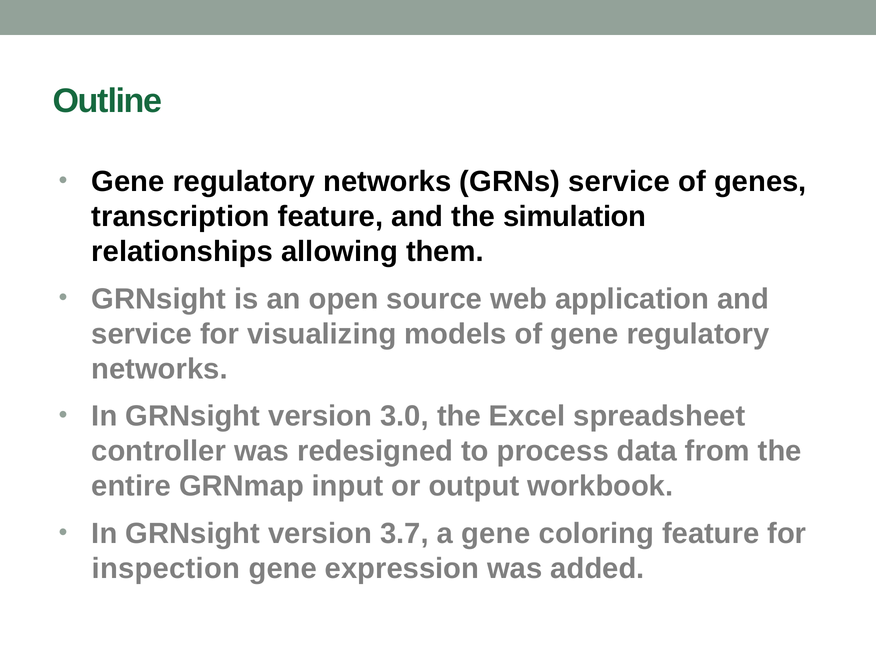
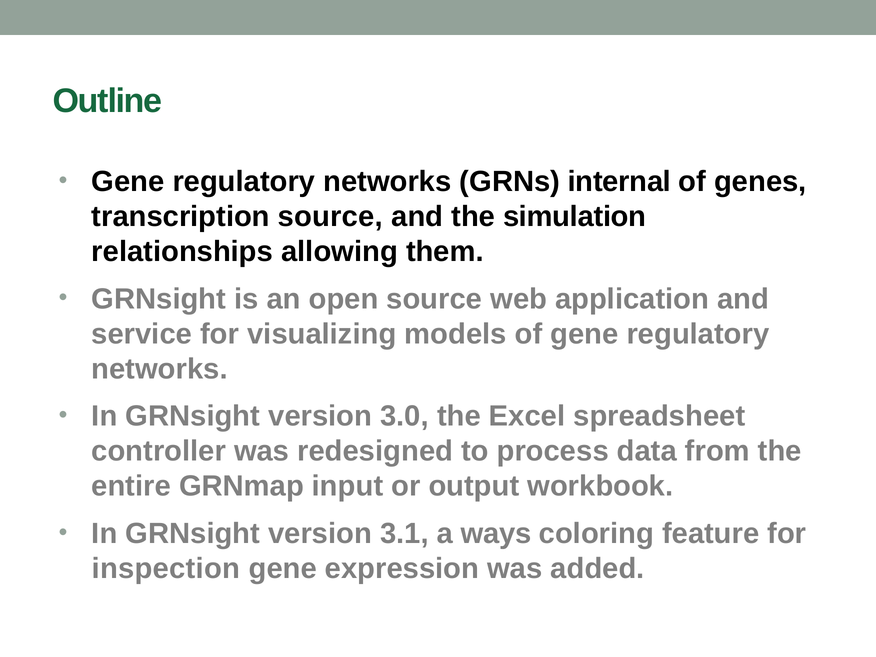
GRNs service: service -> internal
transcription feature: feature -> source
3.7: 3.7 -> 3.1
a gene: gene -> ways
